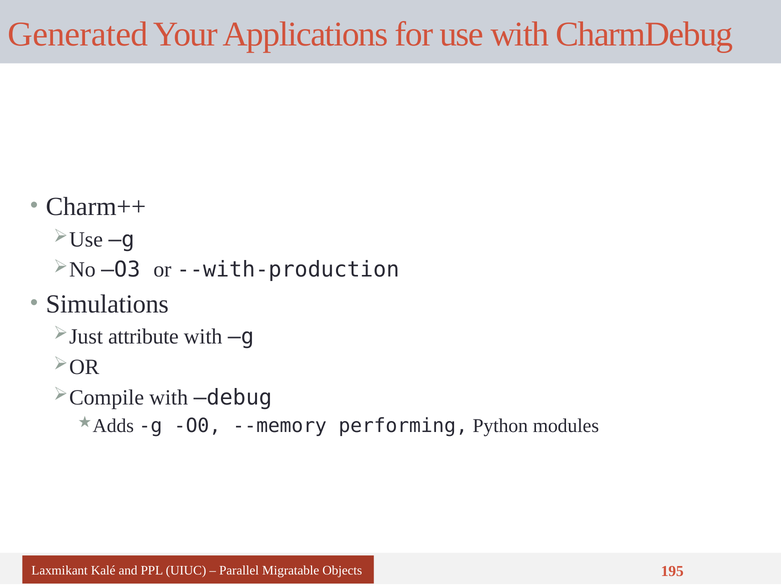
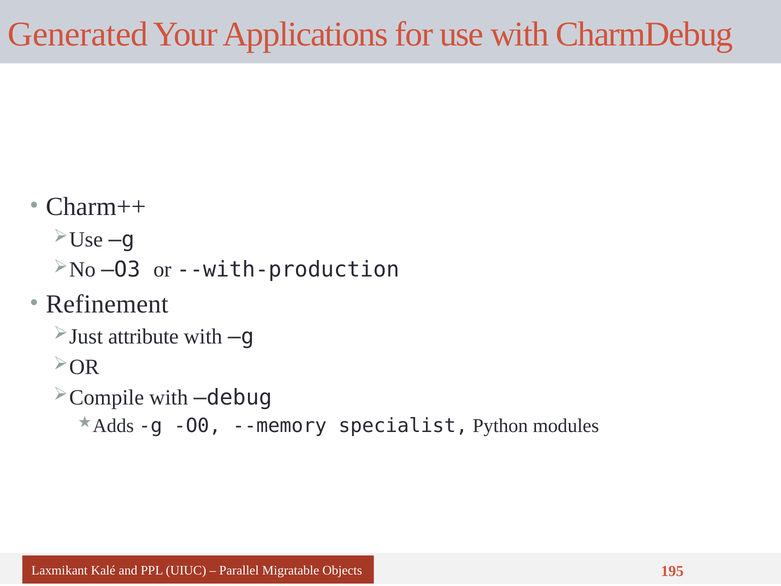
Simulations: Simulations -> Refinement
performing: performing -> specialist
